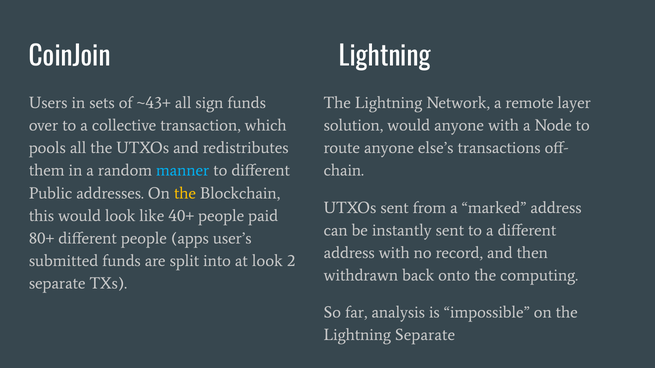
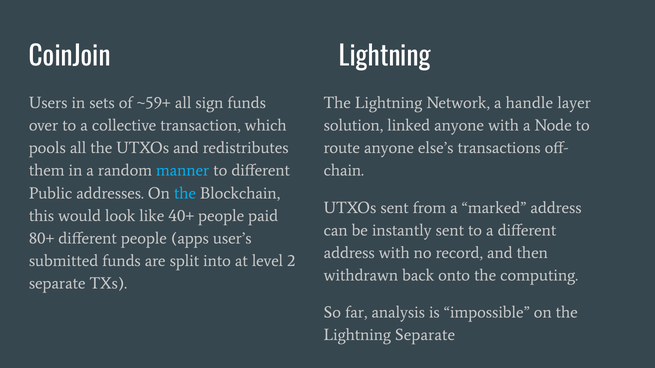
~43+: ~43+ -> ~59+
remote: remote -> handle
solution would: would -> linked
the at (185, 193) colour: yellow -> light blue
at look: look -> level
